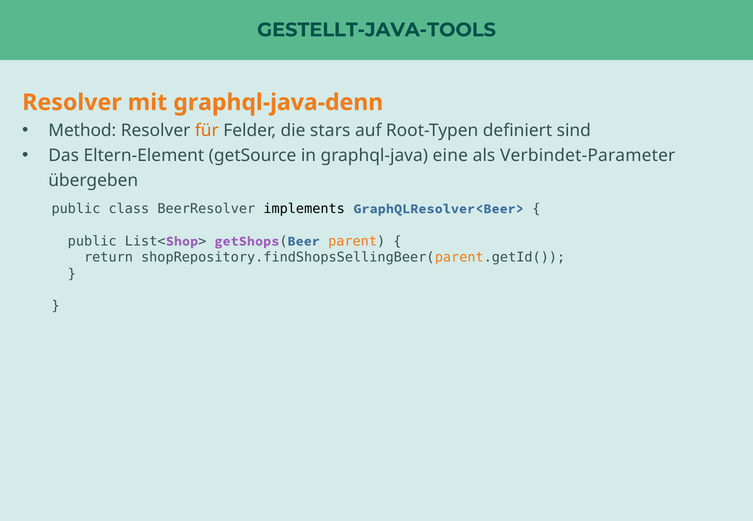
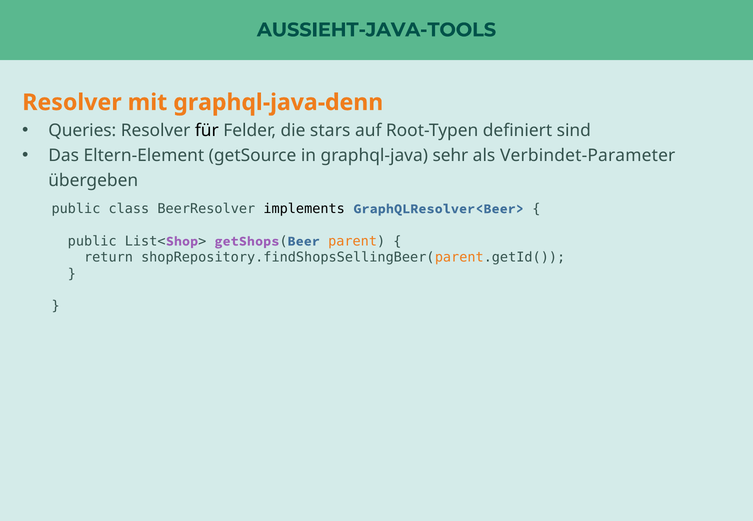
GESTELLT-JAVA-TOOLS: GESTELLT-JAVA-TOOLS -> AUSSIEHT-JAVA-TOOLS
Method: Method -> Queries
für colour: orange -> black
eine: eine -> sehr
